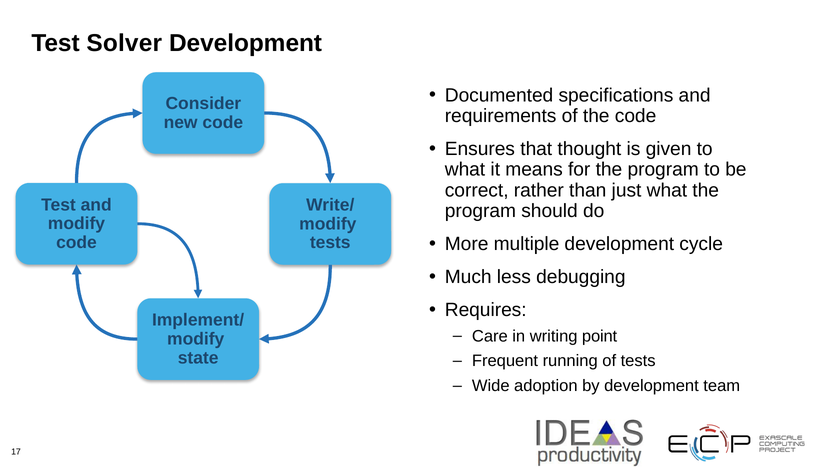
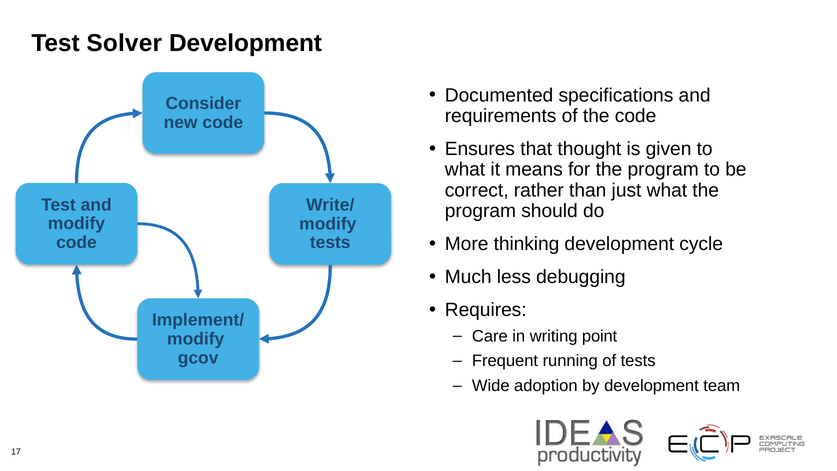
multiple: multiple -> thinking
state: state -> gcov
